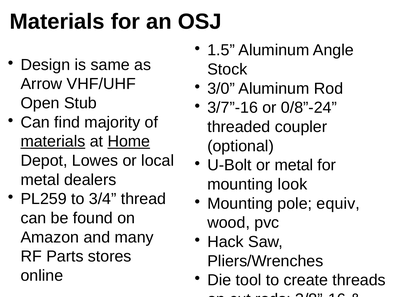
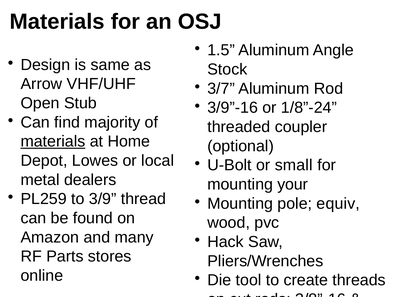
3/0: 3/0 -> 3/7
3/7”-16: 3/7”-16 -> 3/9”-16
0/8”-24: 0/8”-24 -> 1/8”-24
Home underline: present -> none
or metal: metal -> small
look: look -> your
3/4: 3/4 -> 3/9
